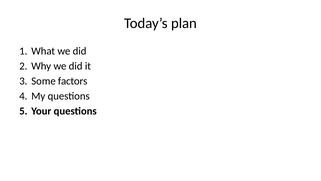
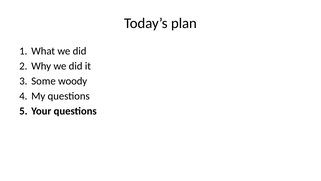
factors: factors -> woody
